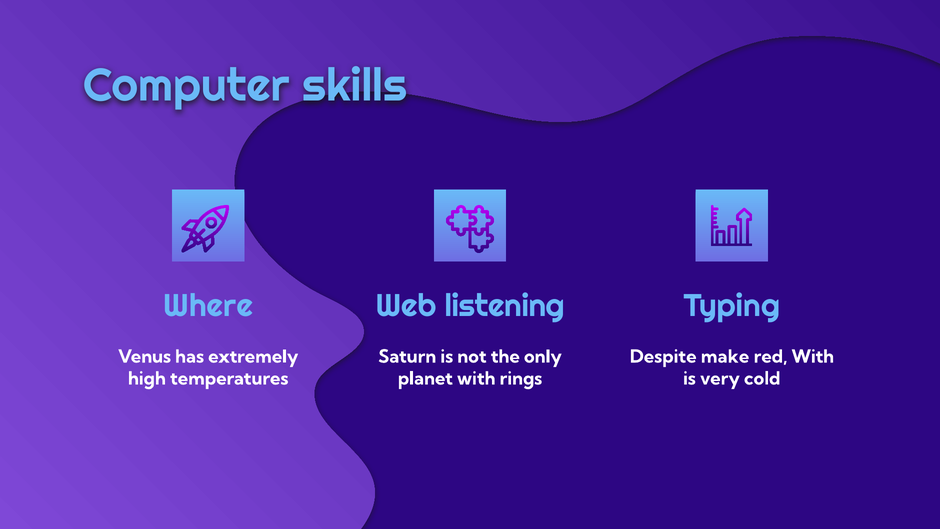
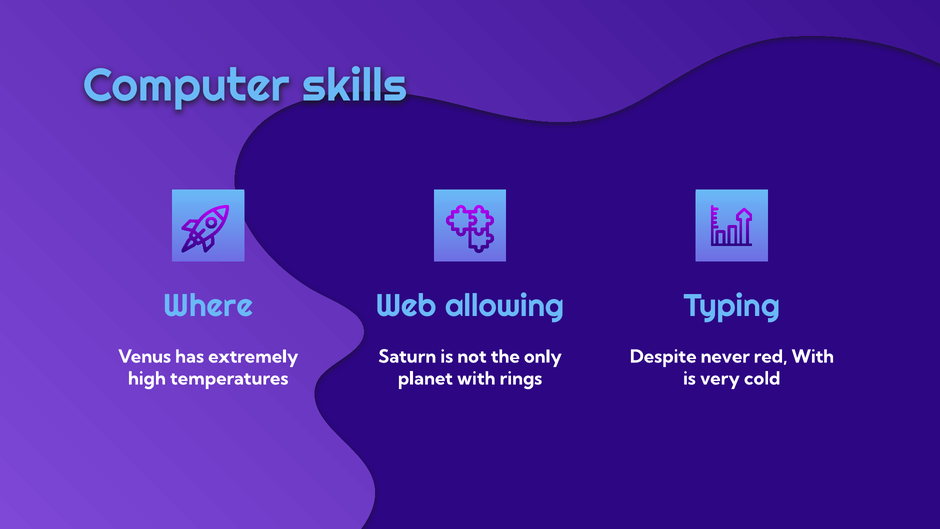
listening: listening -> allowing
make: make -> never
